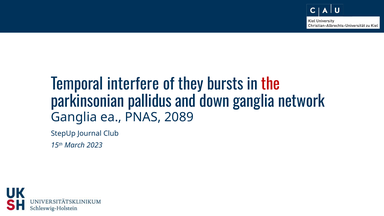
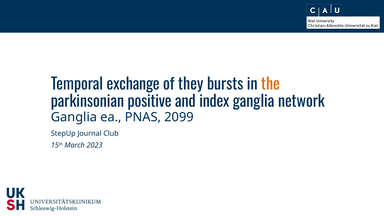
interfere: interfere -> exchange
the colour: red -> orange
pallidus: pallidus -> positive
down: down -> index
2089: 2089 -> 2099
